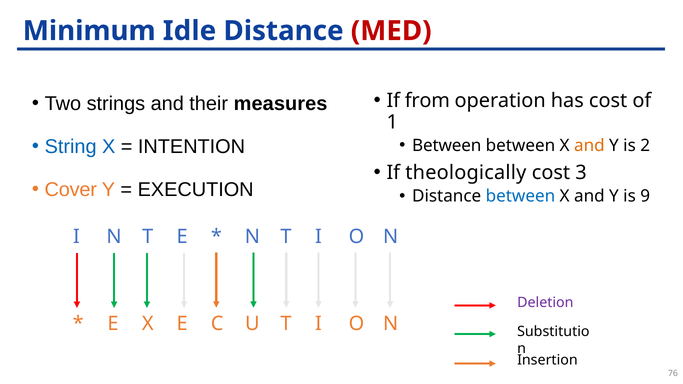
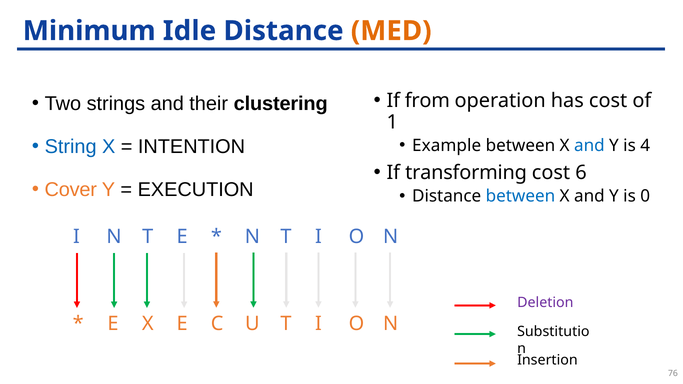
MED colour: red -> orange
measures: measures -> clustering
Between at (447, 146): Between -> Example
and at (589, 146) colour: orange -> blue
2: 2 -> 4
theologically: theologically -> transforming
3: 3 -> 6
9: 9 -> 0
